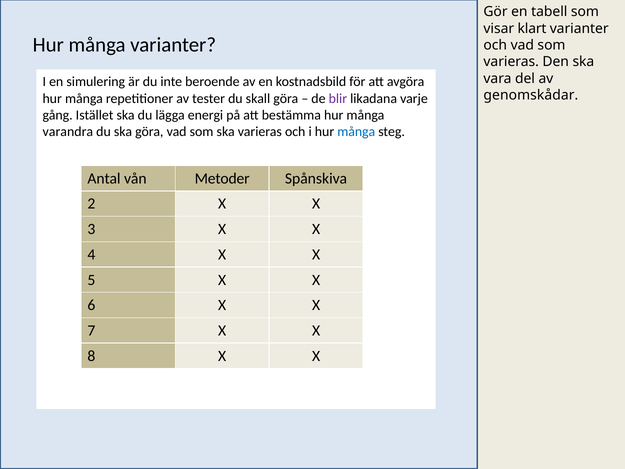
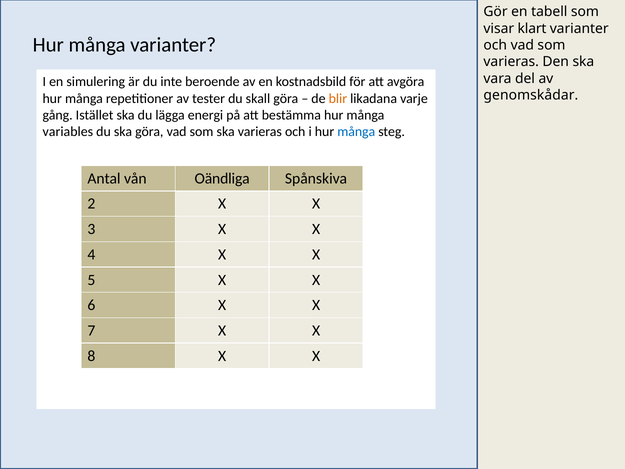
blir colour: purple -> orange
varandra: varandra -> variables
Metoder: Metoder -> Oändliga
